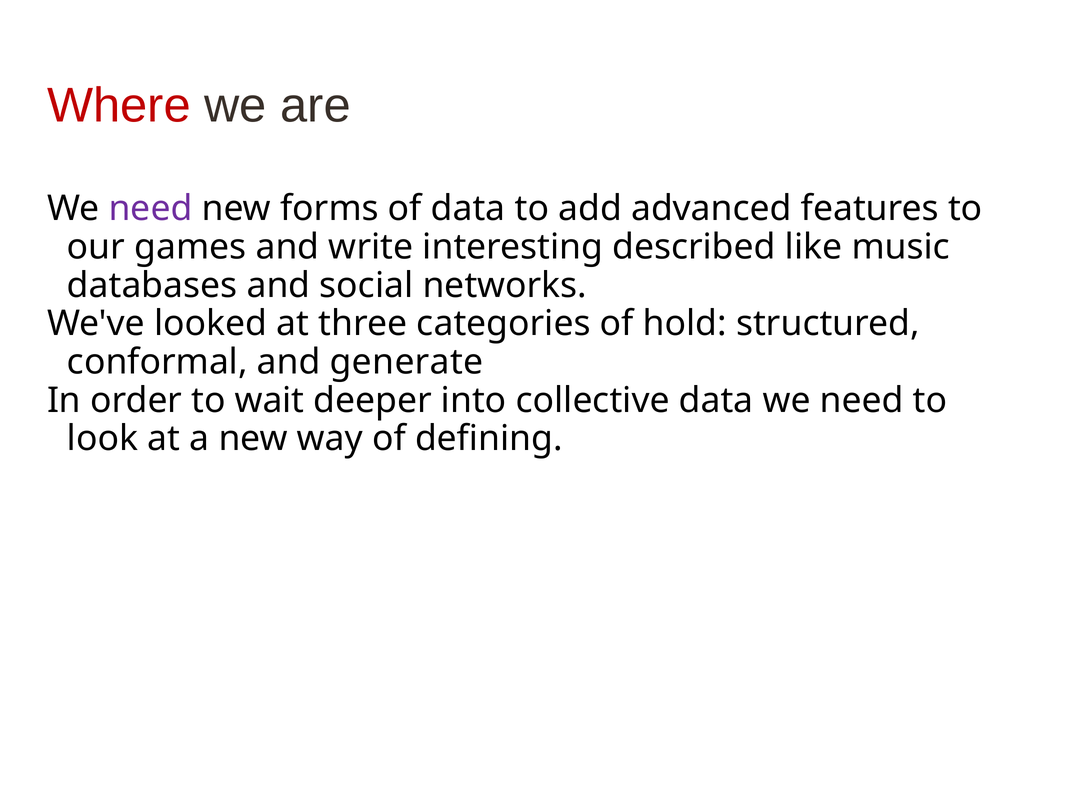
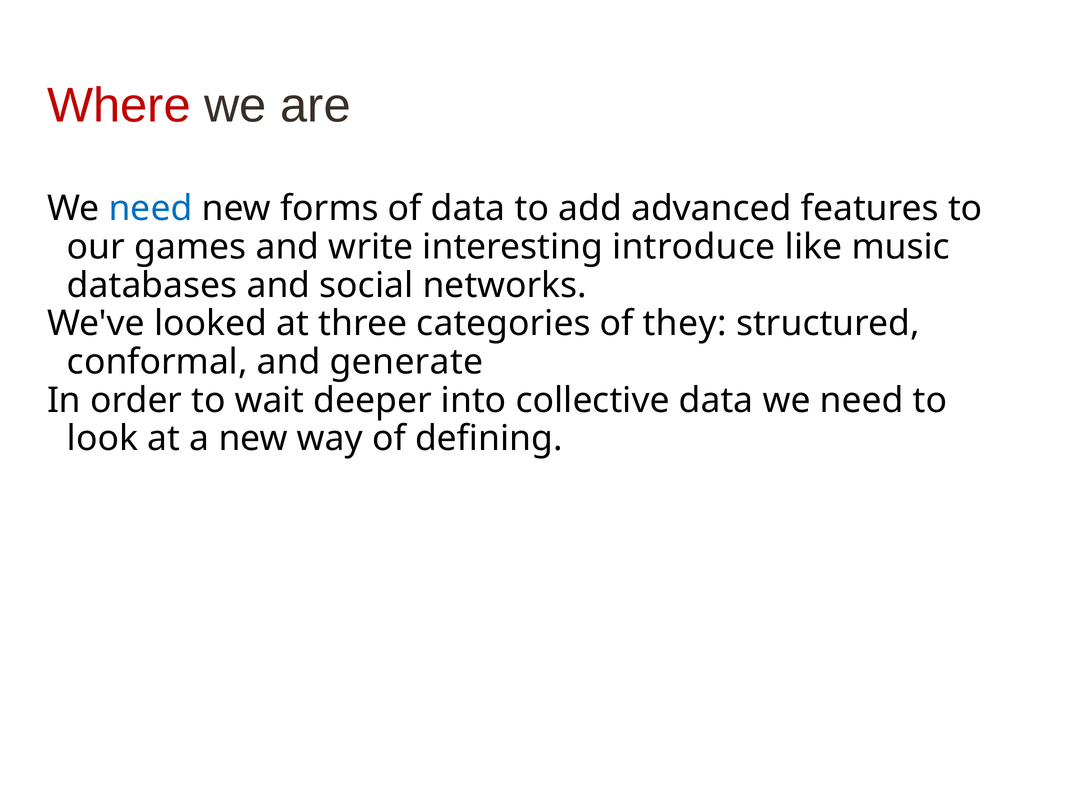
need at (150, 209) colour: purple -> blue
described: described -> introduce
hold: hold -> they
